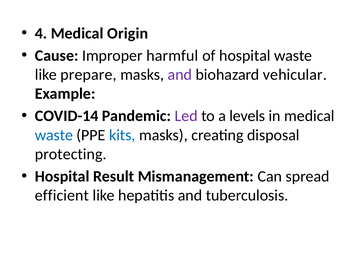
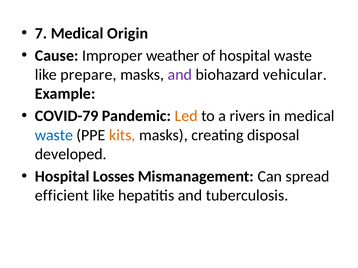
4: 4 -> 7
harmful: harmful -> weather
COVID-14: COVID-14 -> COVID-79
Led colour: purple -> orange
levels: levels -> rivers
kits colour: blue -> orange
protecting: protecting -> developed
Result: Result -> Losses
